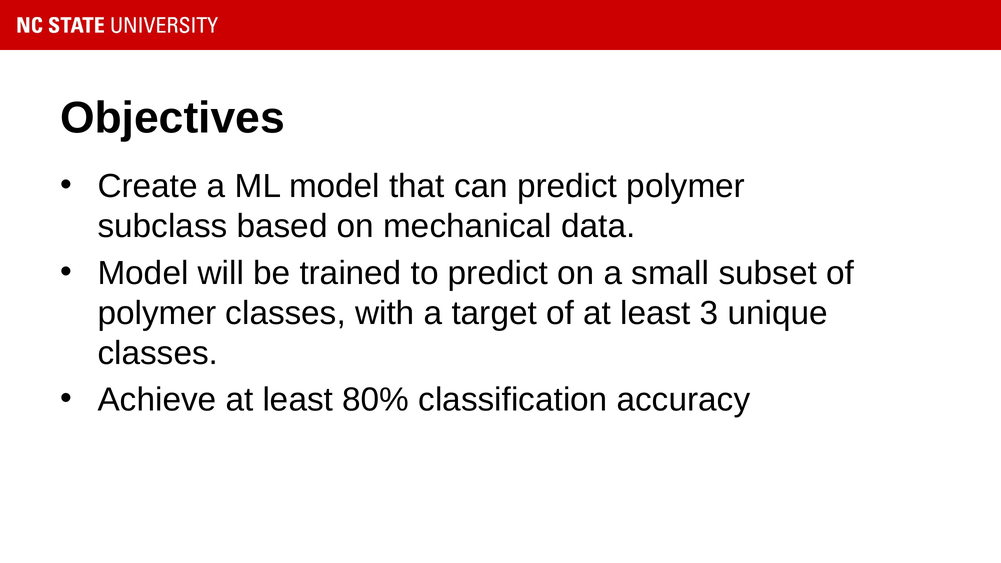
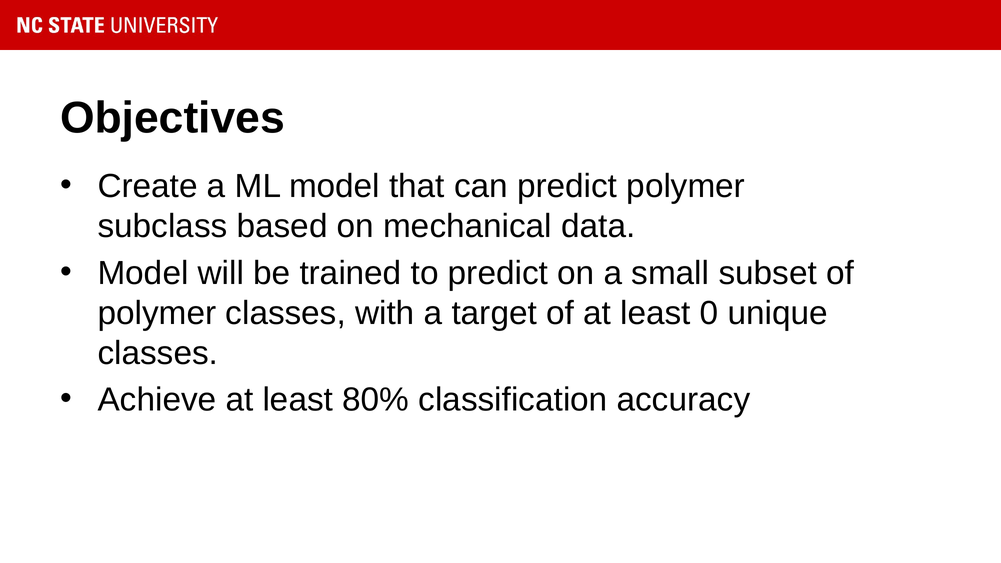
3: 3 -> 0
